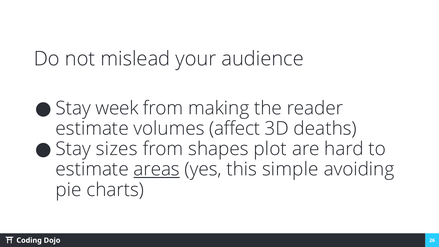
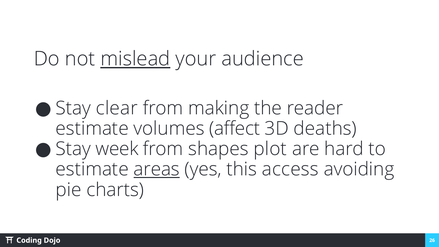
mislead underline: none -> present
week: week -> clear
sizes: sizes -> week
simple: simple -> access
